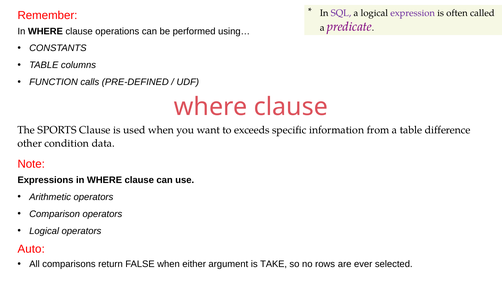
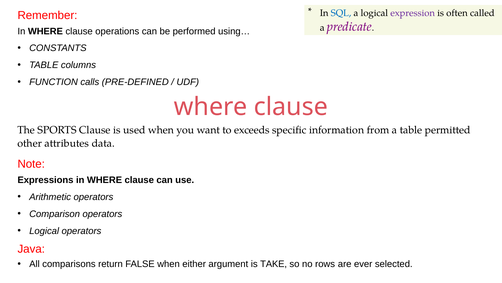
SQL colour: purple -> blue
difference: difference -> permitted
condition: condition -> attributes
Auto: Auto -> Java
